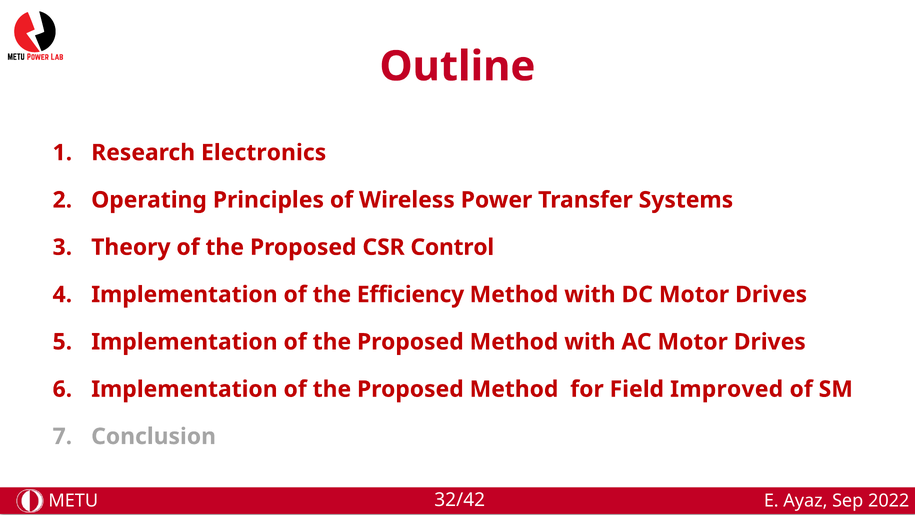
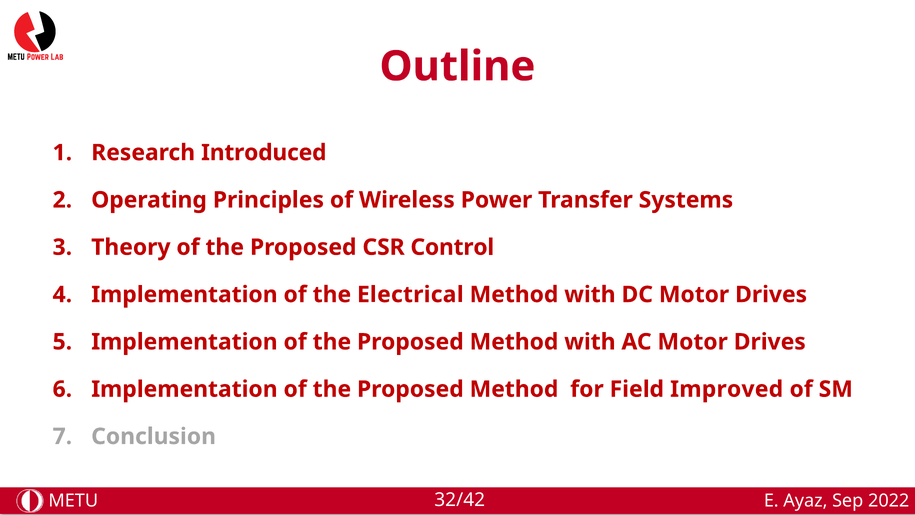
Electronics: Electronics -> Introduced
Efficiency: Efficiency -> Electrical
